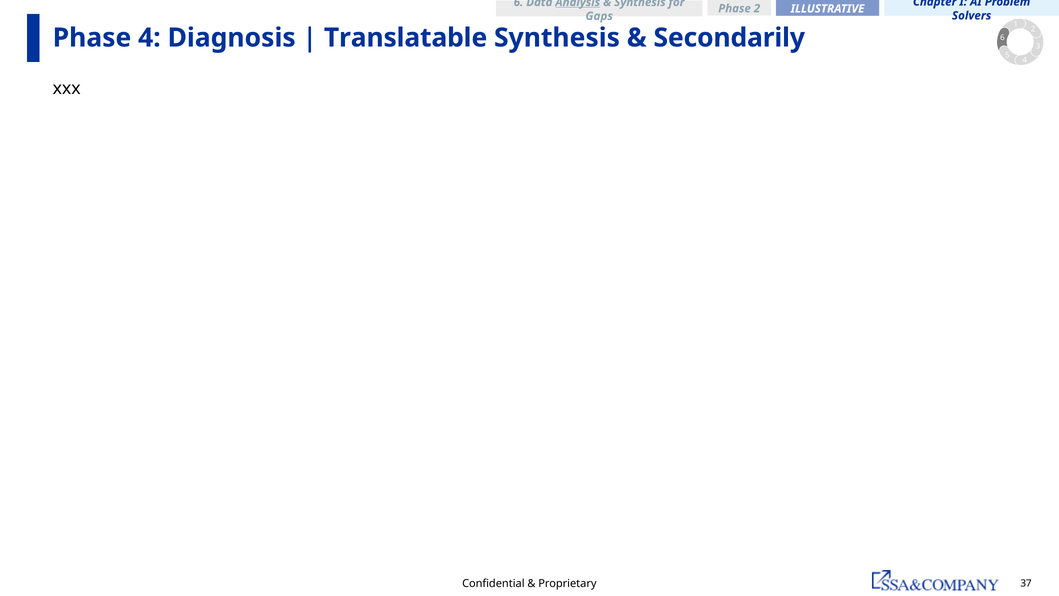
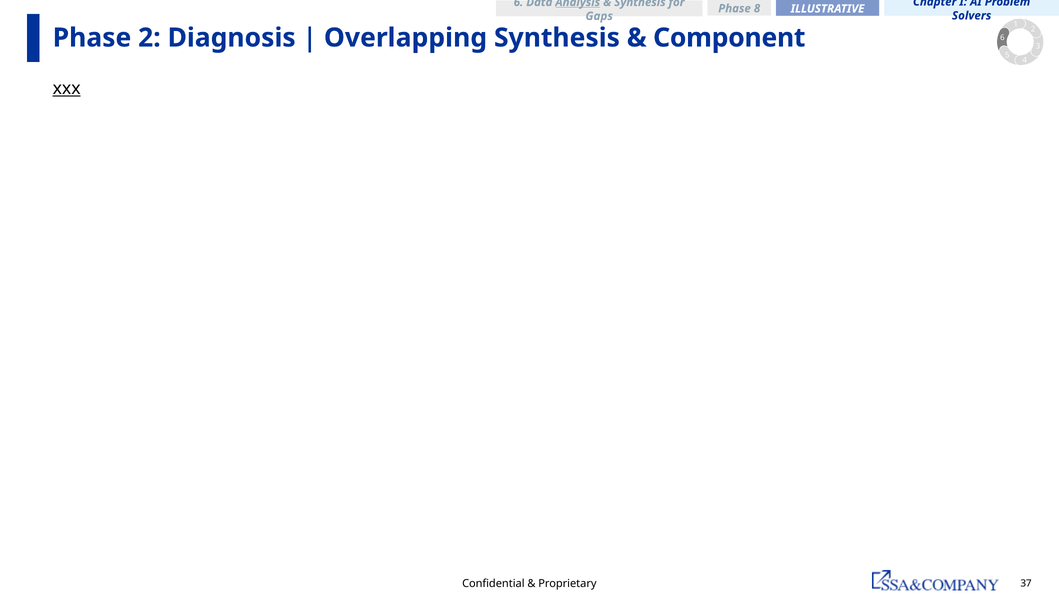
Phase 2: 2 -> 8
Phase 4: 4 -> 2
Translatable: Translatable -> Overlapping
Secondarily: Secondarily -> Component
xxx underline: none -> present
